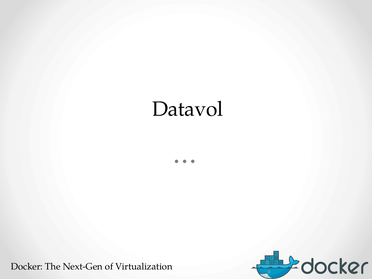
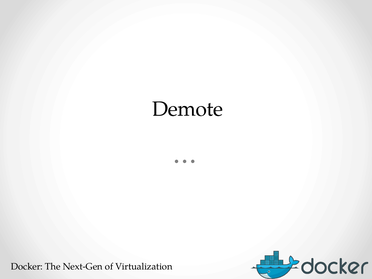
Datavol: Datavol -> Demote
